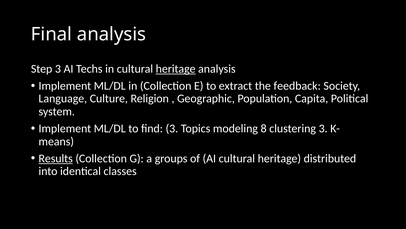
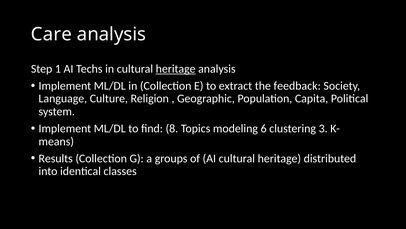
Final: Final -> Care
Step 3: 3 -> 1
find 3: 3 -> 8
8: 8 -> 6
Results underline: present -> none
